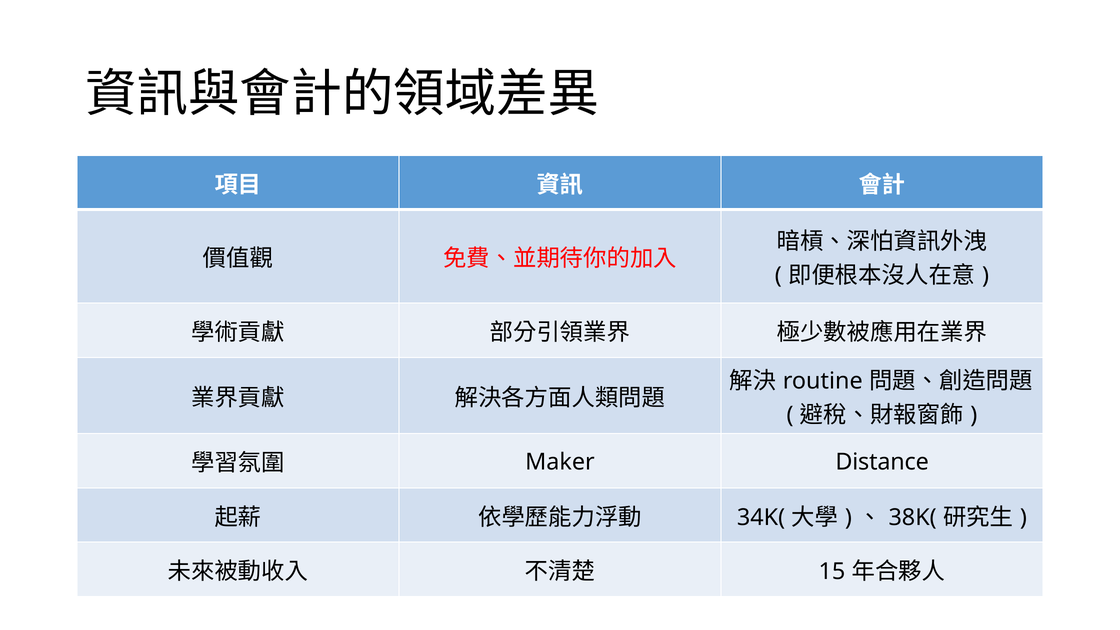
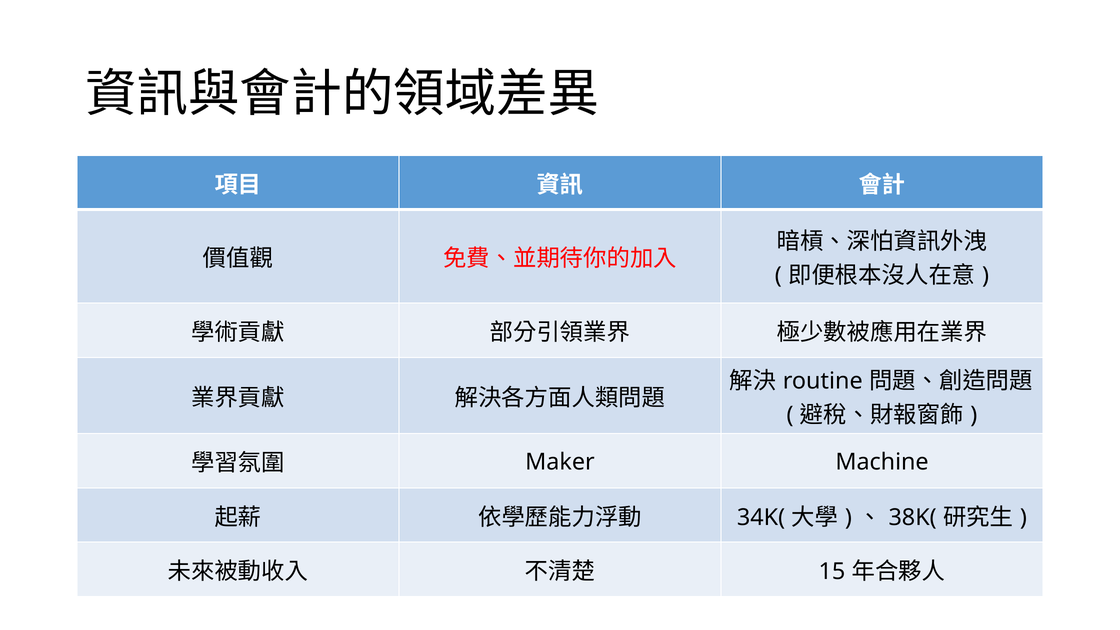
Distance: Distance -> Machine
